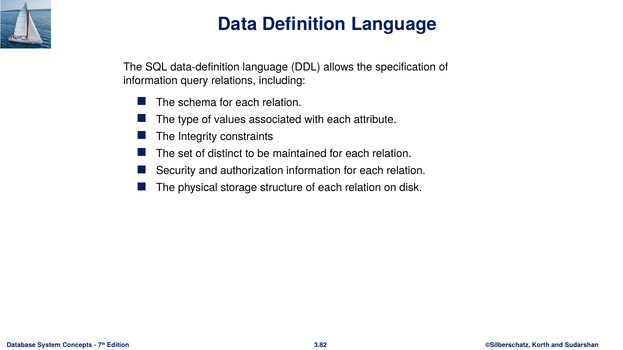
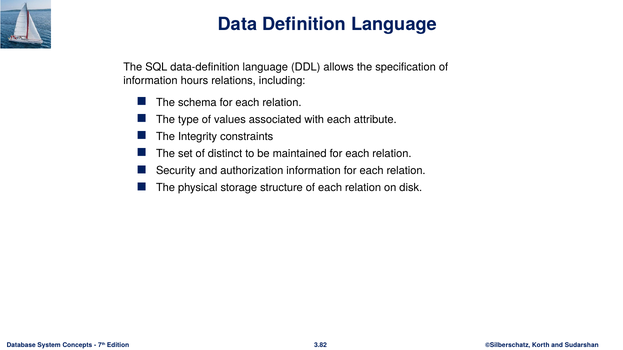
query: query -> hours
